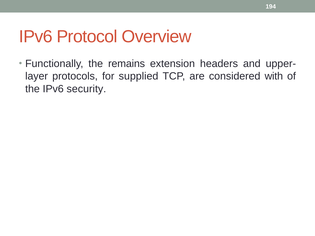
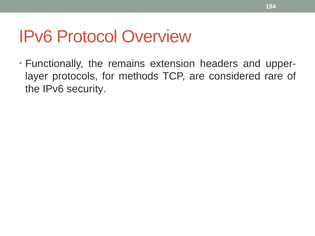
supplied: supplied -> methods
with: with -> rare
